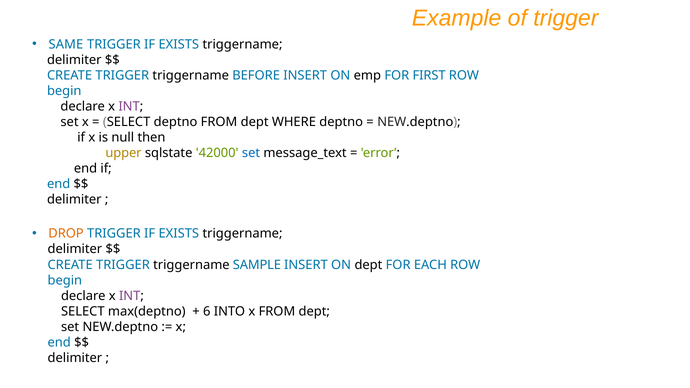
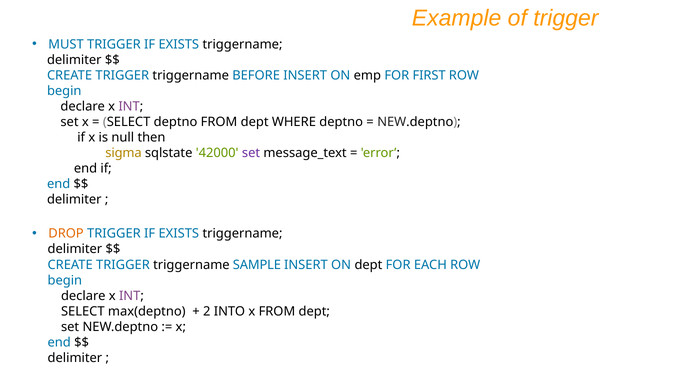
SAME: SAME -> MUST
upper: upper -> sigma
set at (251, 153) colour: blue -> purple
6: 6 -> 2
